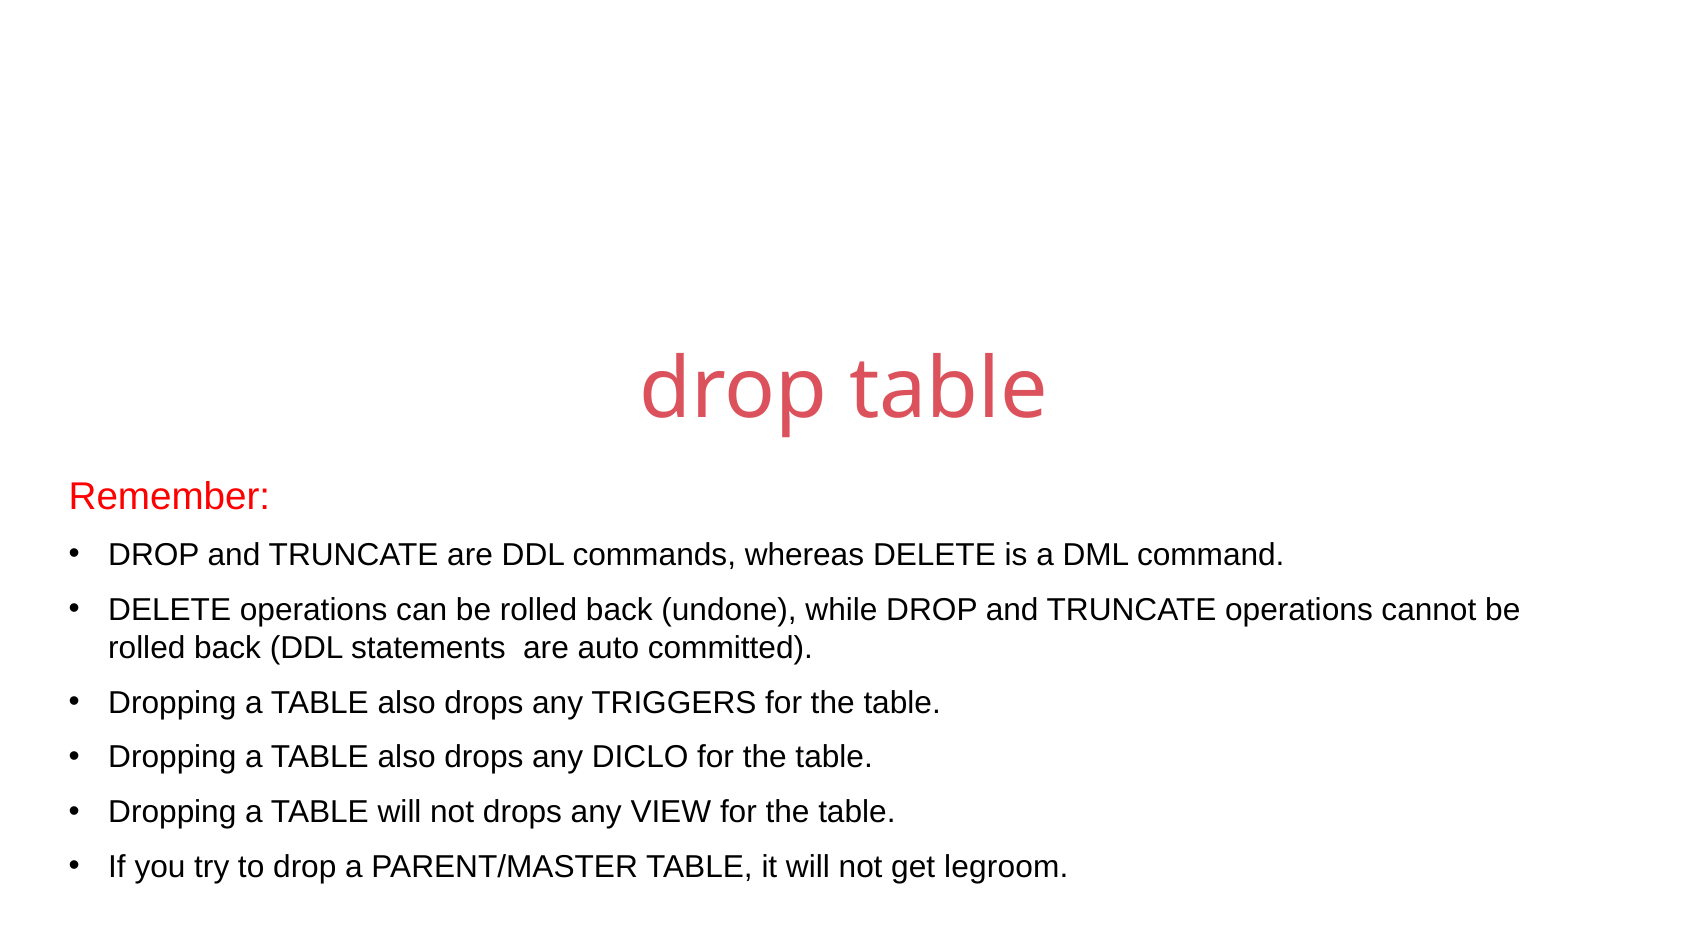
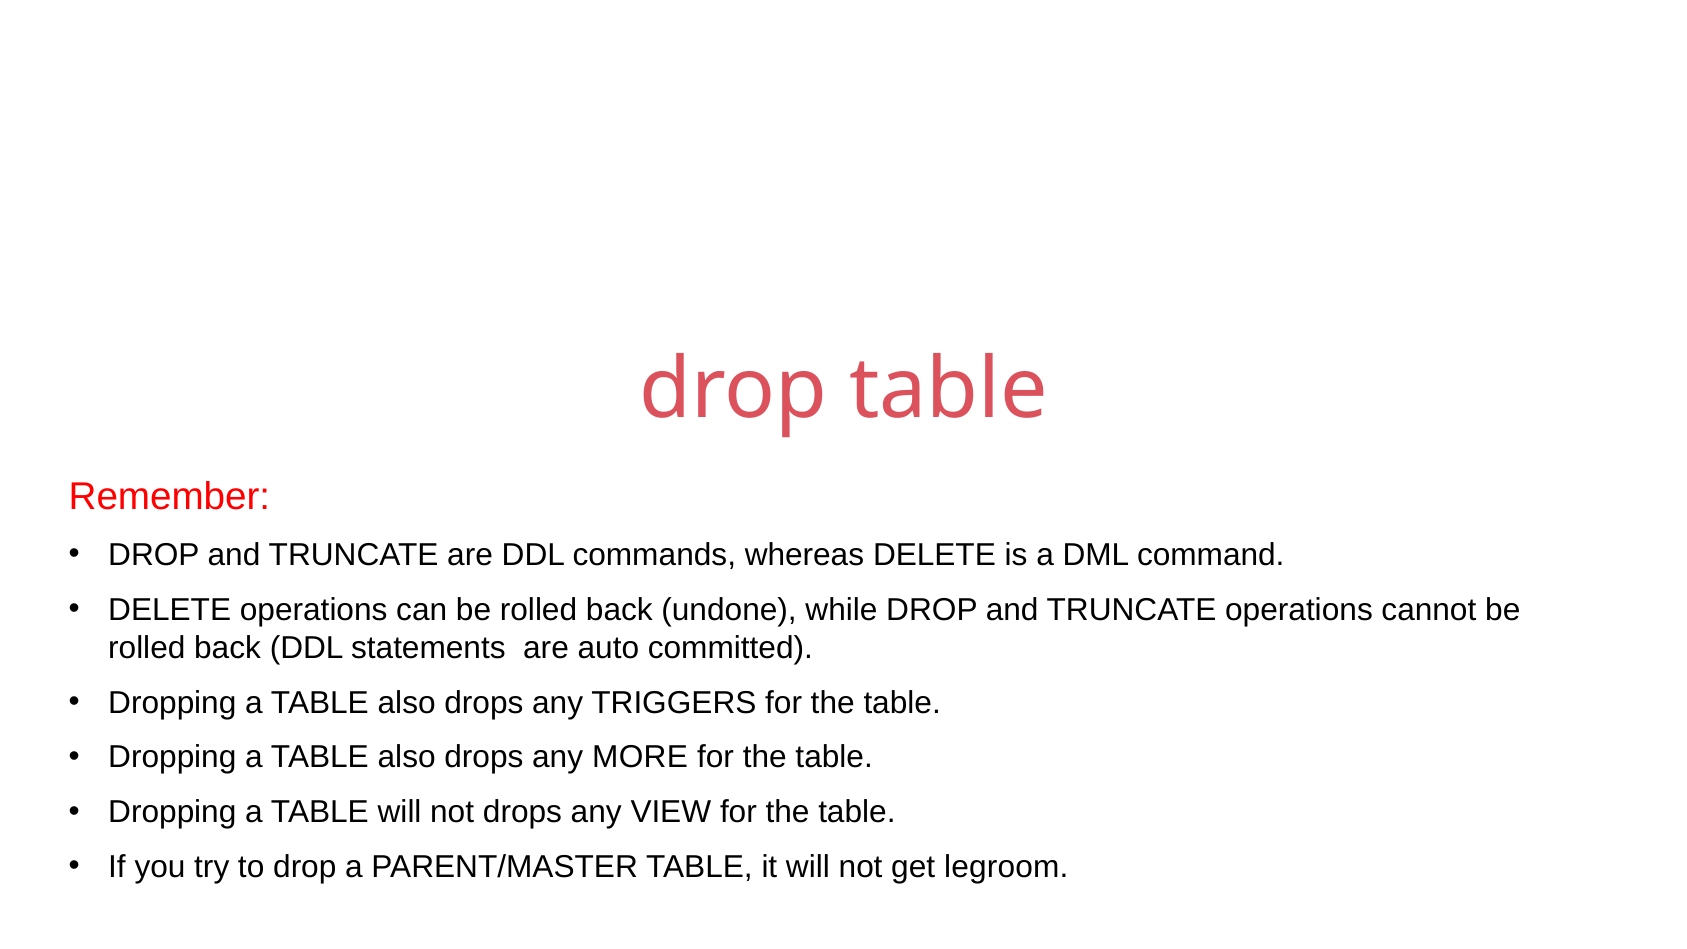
DICLO: DICLO -> MORE
